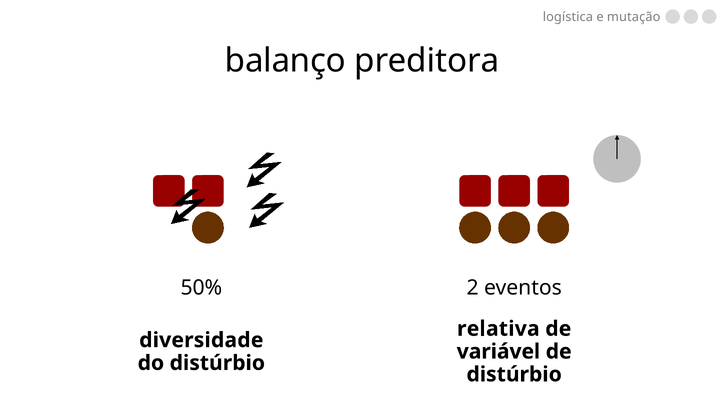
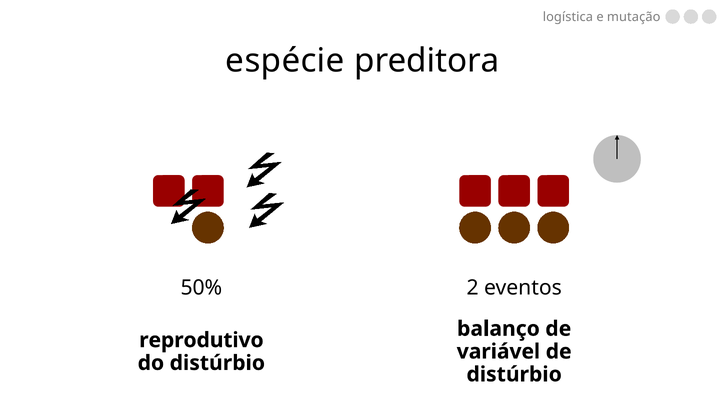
balanço: balanço -> espécie
relativa: relativa -> balanço
diversidade: diversidade -> reprodutivo
